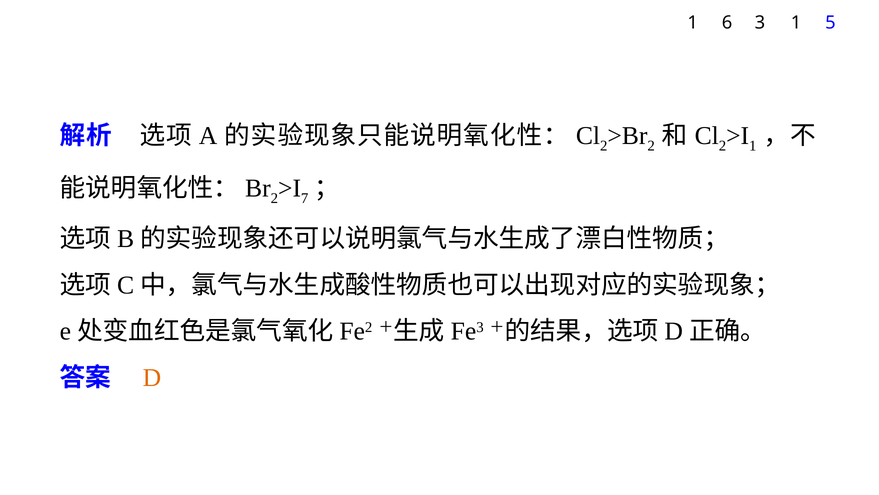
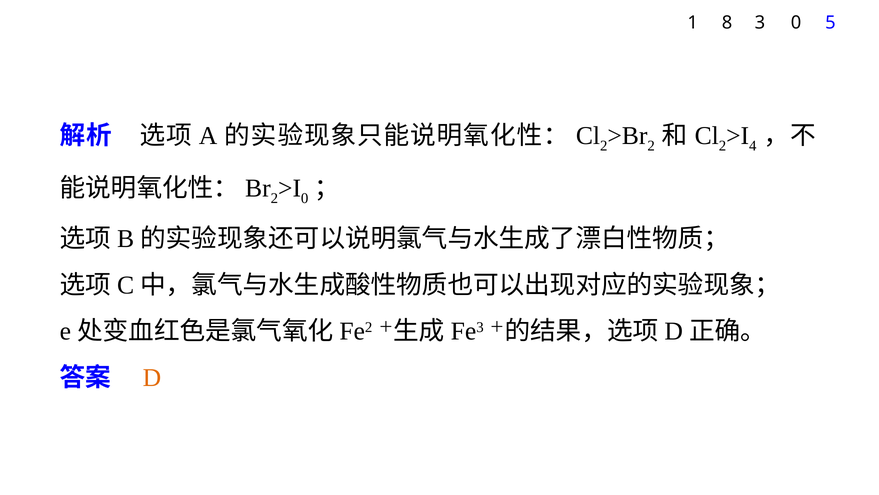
6: 6 -> 8
3 1: 1 -> 0
1 at (753, 146): 1 -> 4
7 at (305, 198): 7 -> 0
